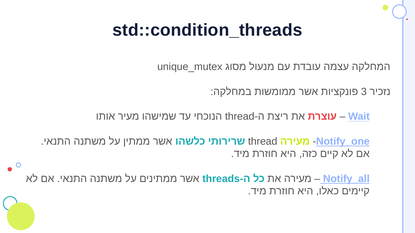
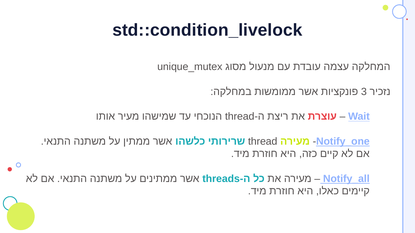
std::condition_threads: std::condition_threads -> std::condition_livelock
